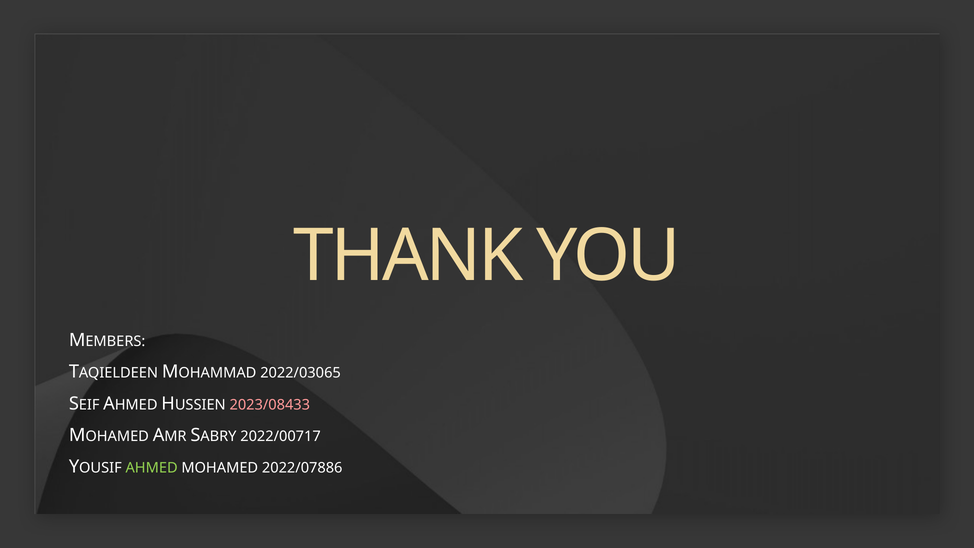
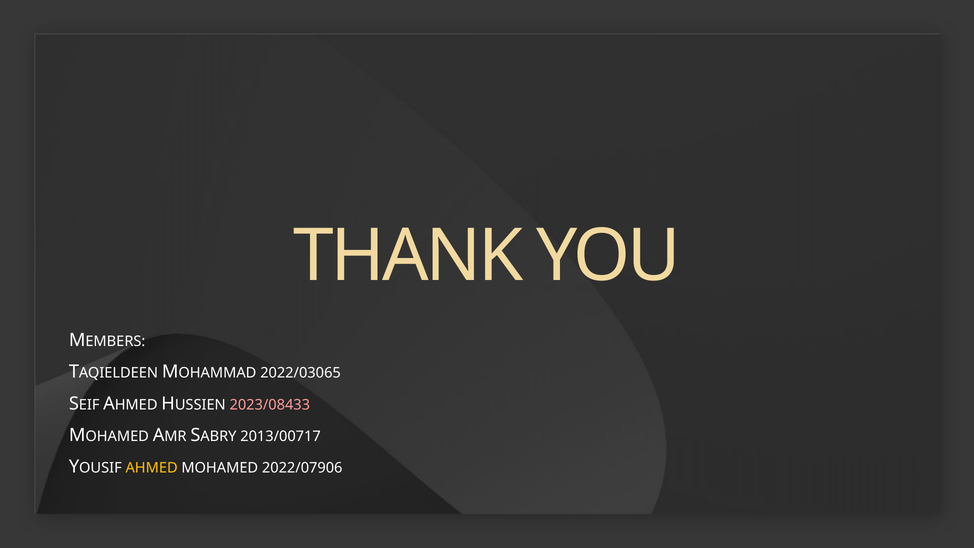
2022/00717: 2022/00717 -> 2013/00717
AHMED colour: light green -> yellow
2022/07886: 2022/07886 -> 2022/07906
